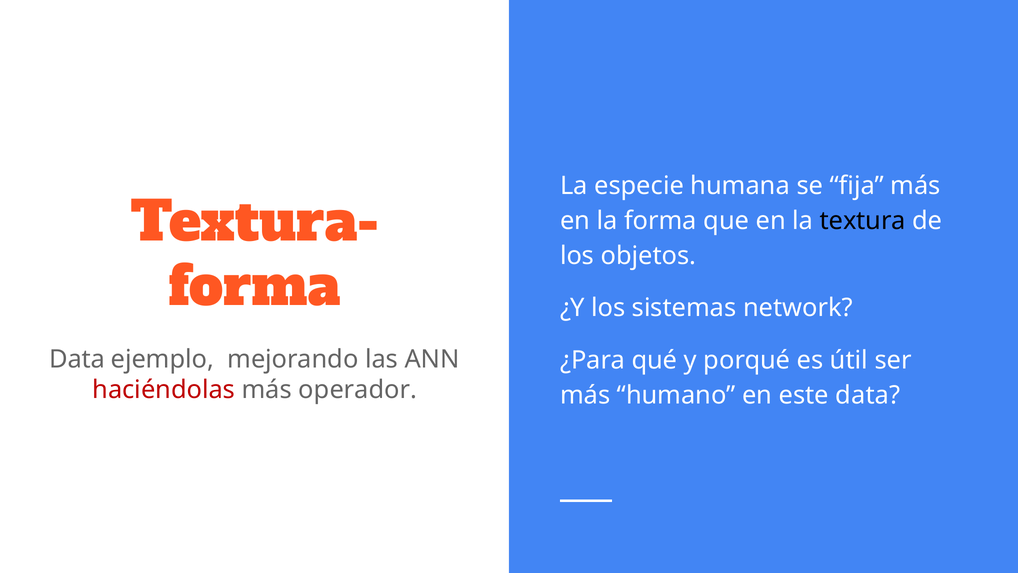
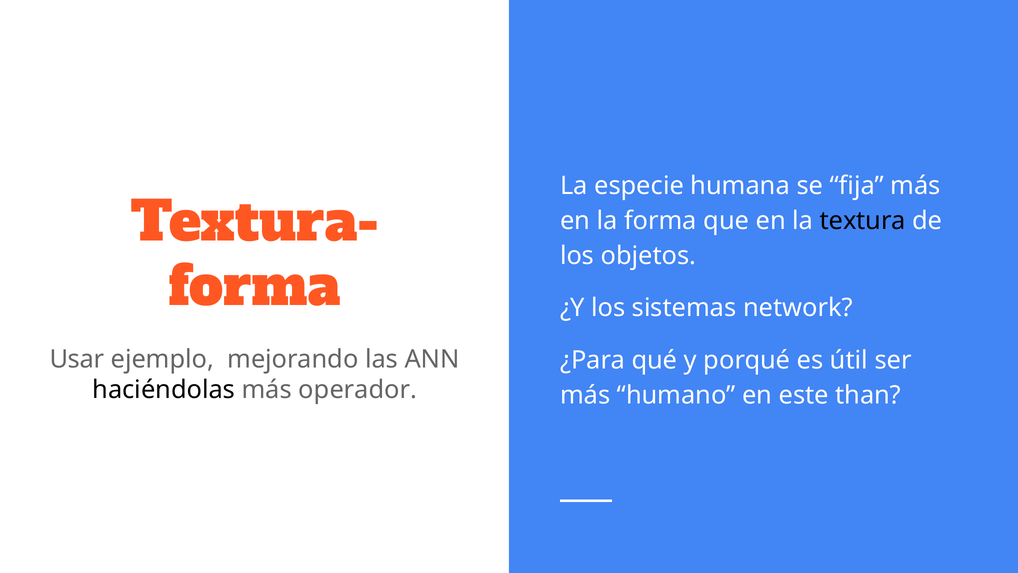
Data at (77, 359): Data -> Usar
haciéndolas colour: red -> black
este data: data -> than
